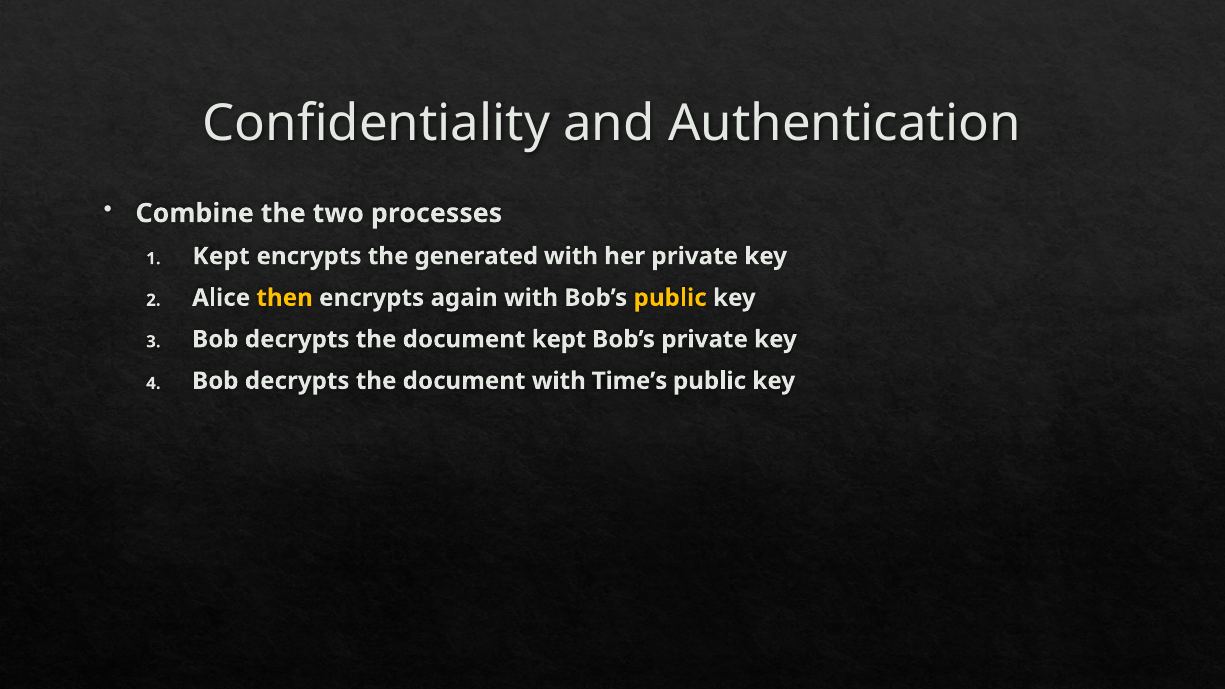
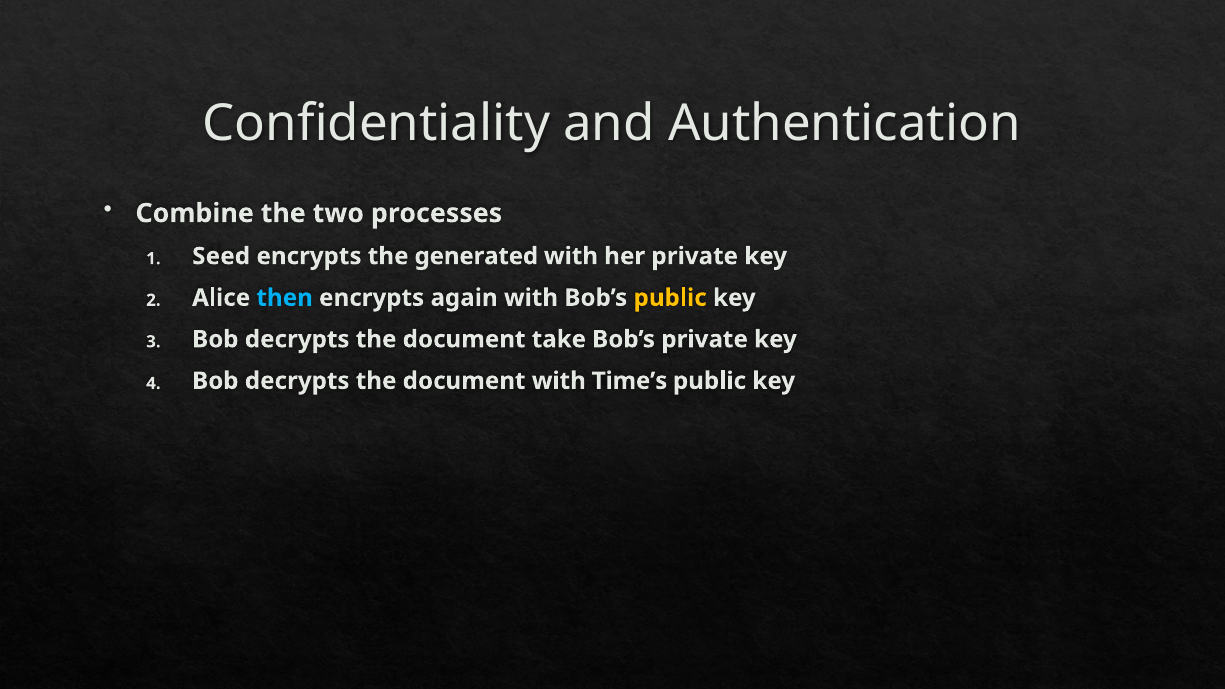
Kept at (221, 256): Kept -> Seed
then colour: yellow -> light blue
document kept: kept -> take
